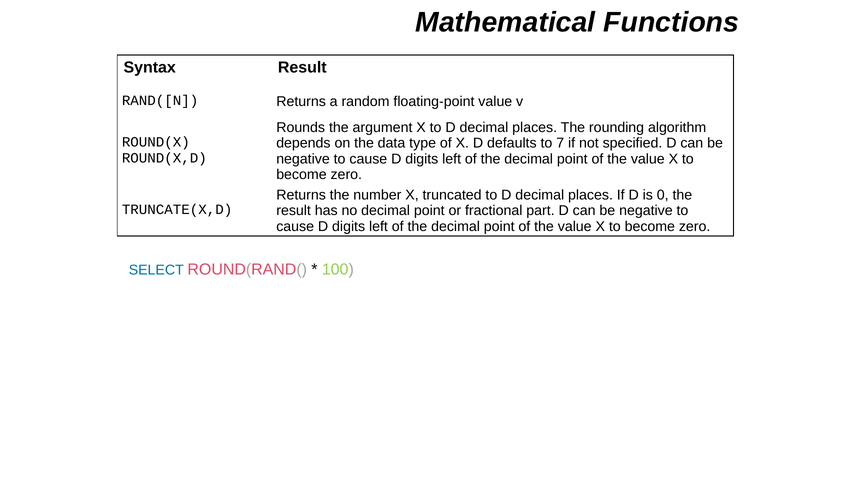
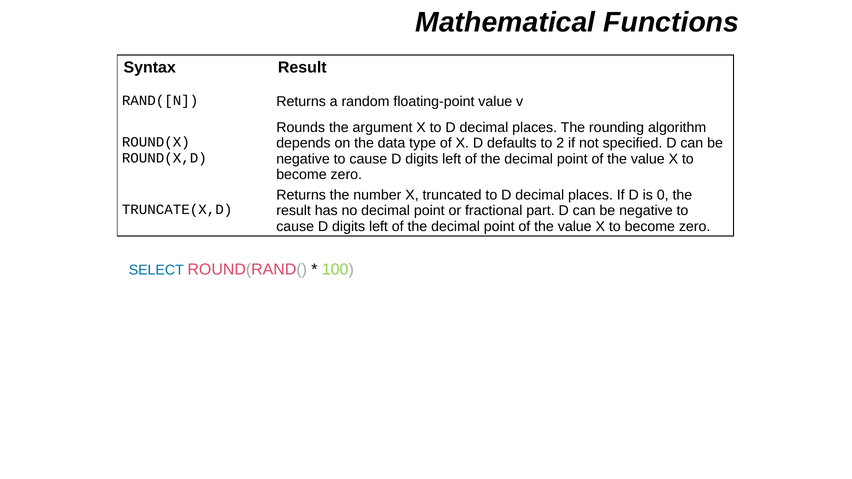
7: 7 -> 2
